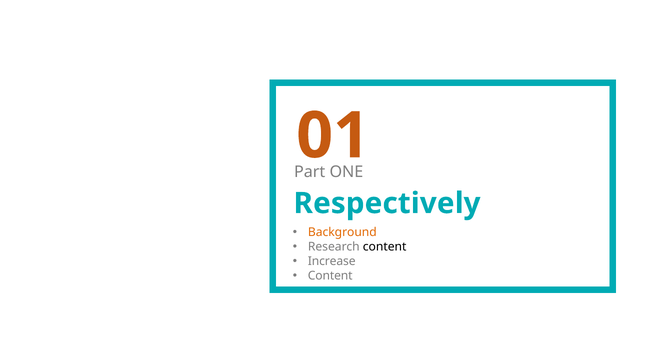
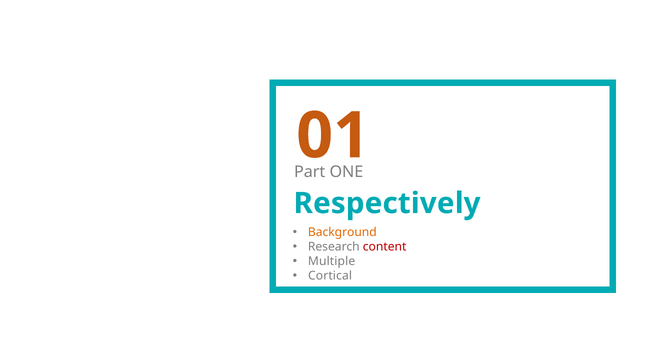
content at (385, 247) colour: black -> red
Increase: Increase -> Multiple
Content at (330, 276): Content -> Cortical
